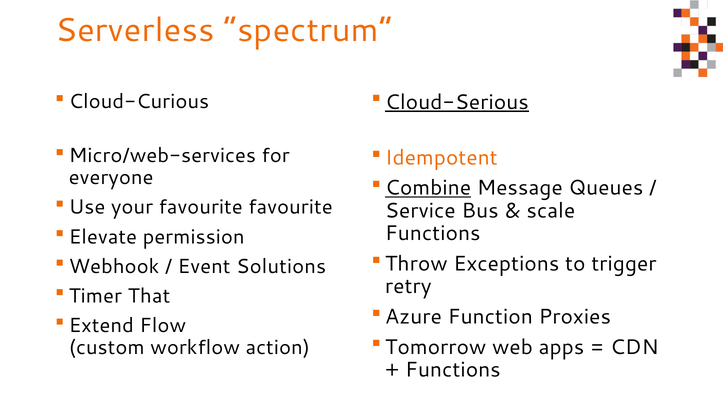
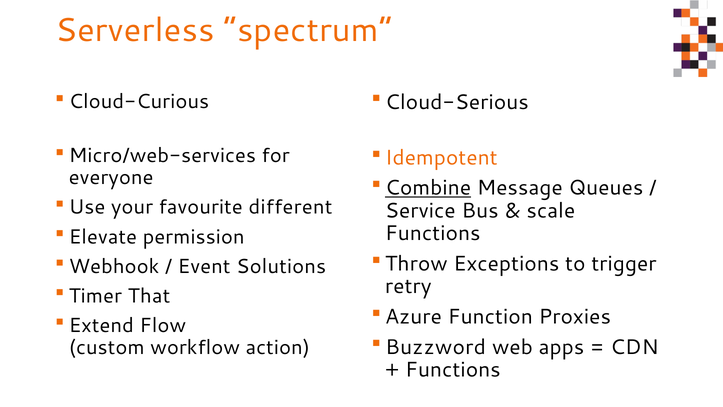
Cloud-Serious underline: present -> none
favourite favourite: favourite -> different
Tomorrow: Tomorrow -> Buzzword
